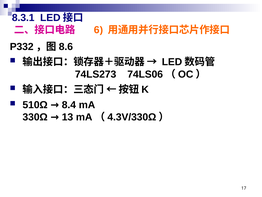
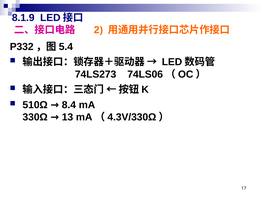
8.3.1: 8.3.1 -> 8.1.9
6: 6 -> 2
8.6: 8.6 -> 5.4
